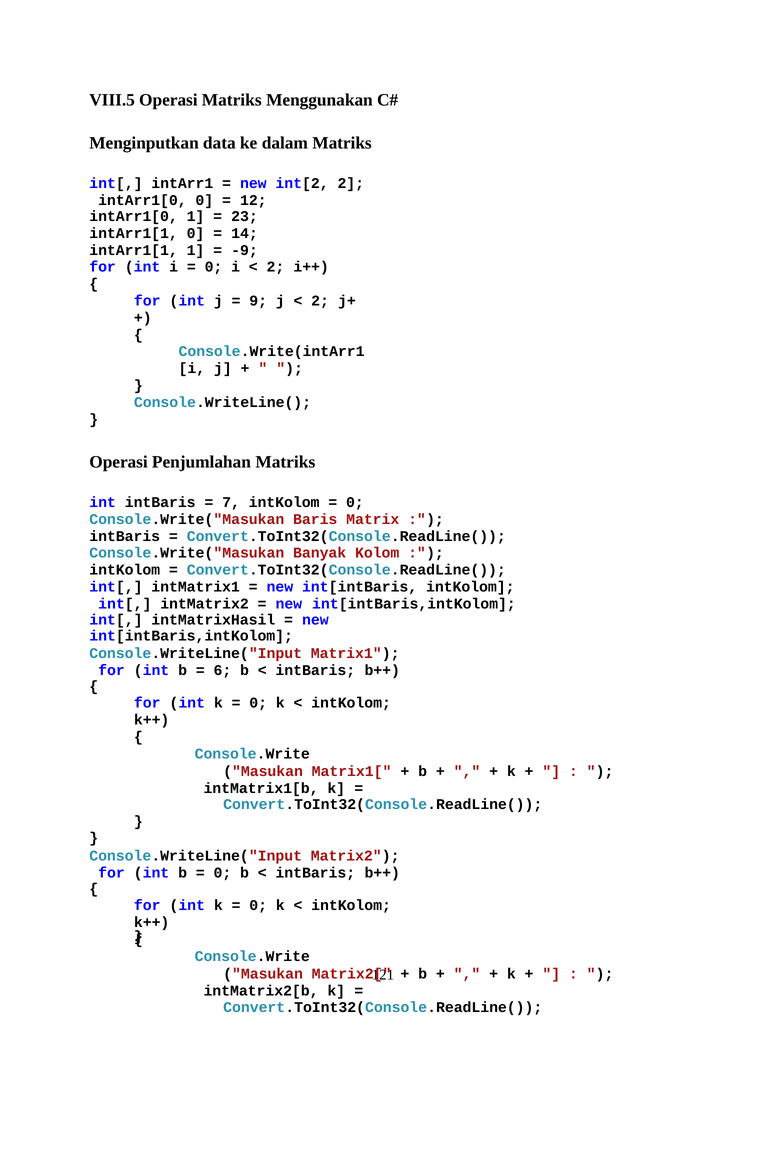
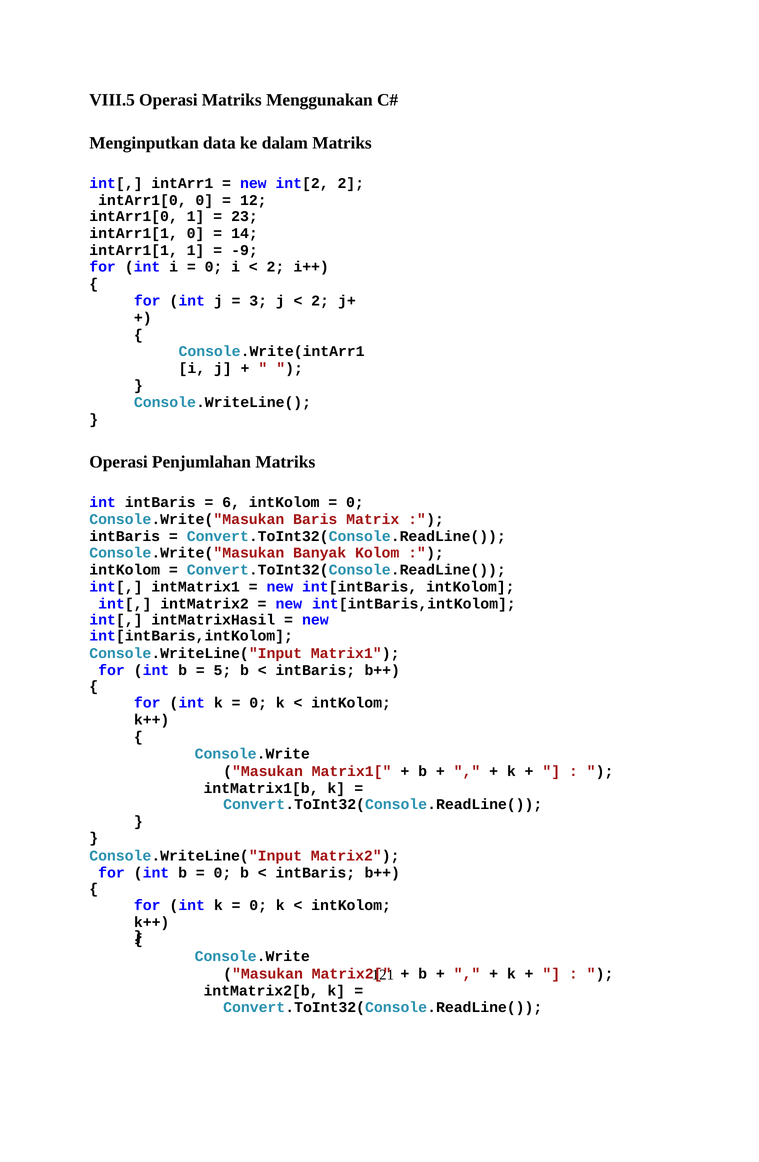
9: 9 -> 3
7: 7 -> 6
6: 6 -> 5
